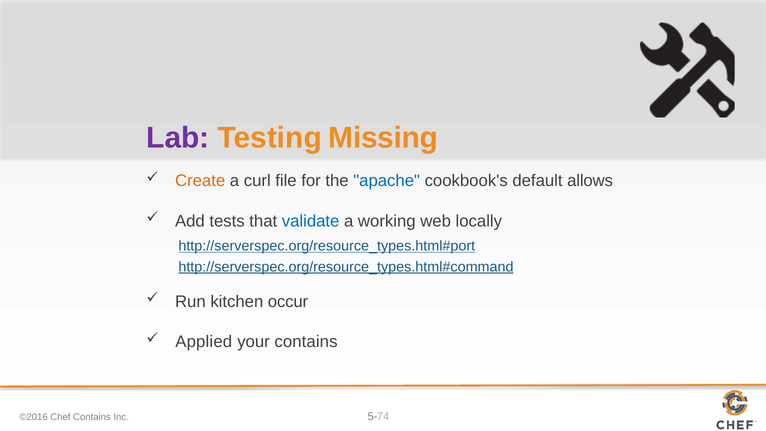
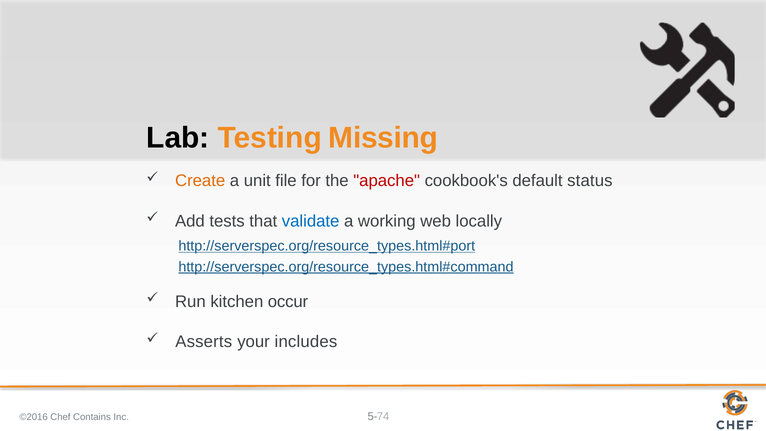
Lab colour: purple -> black
curl: curl -> unit
apache colour: blue -> red
allows: allows -> status
Applied: Applied -> Asserts
your contains: contains -> includes
